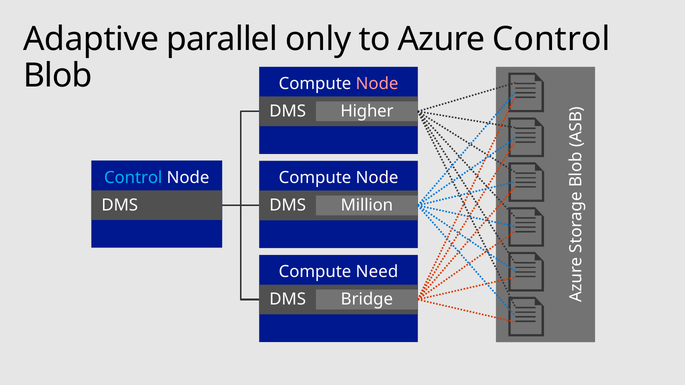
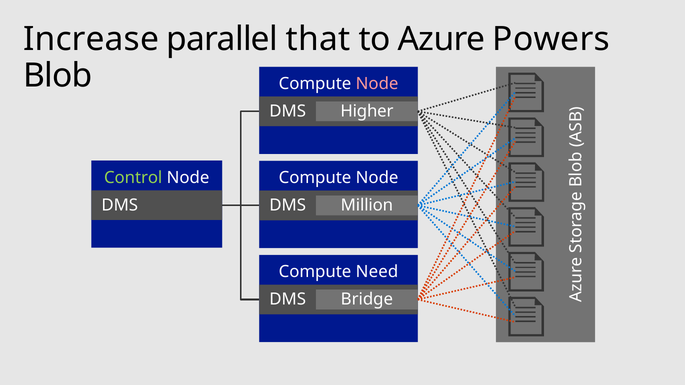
Adaptive: Adaptive -> Increase
only: only -> that
Azure Control: Control -> Powers
Control at (133, 178) colour: light blue -> light green
